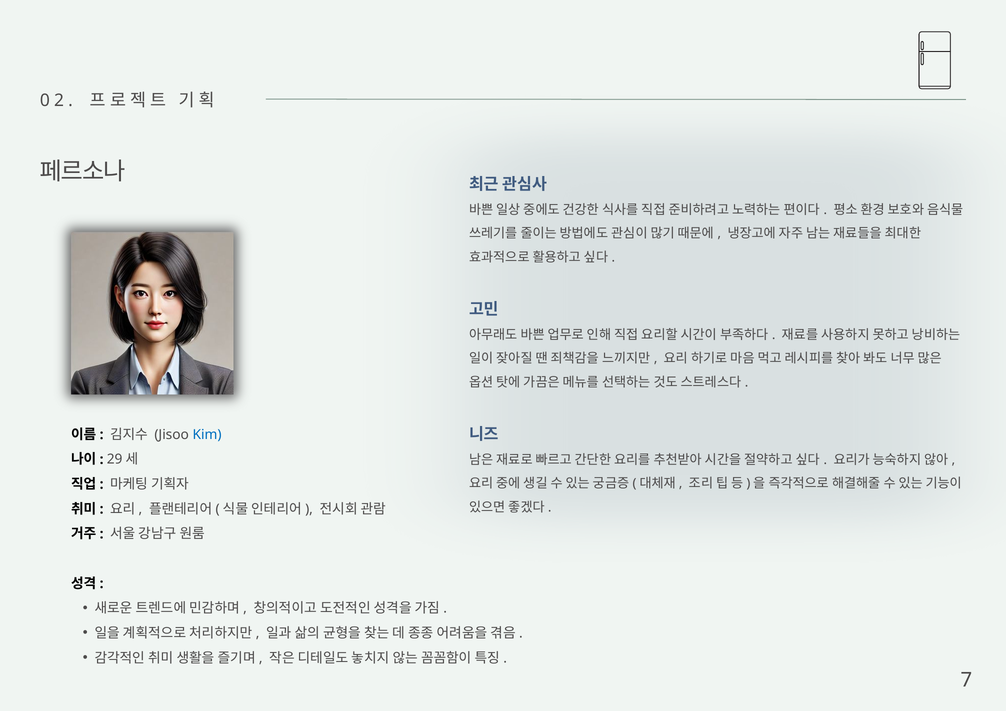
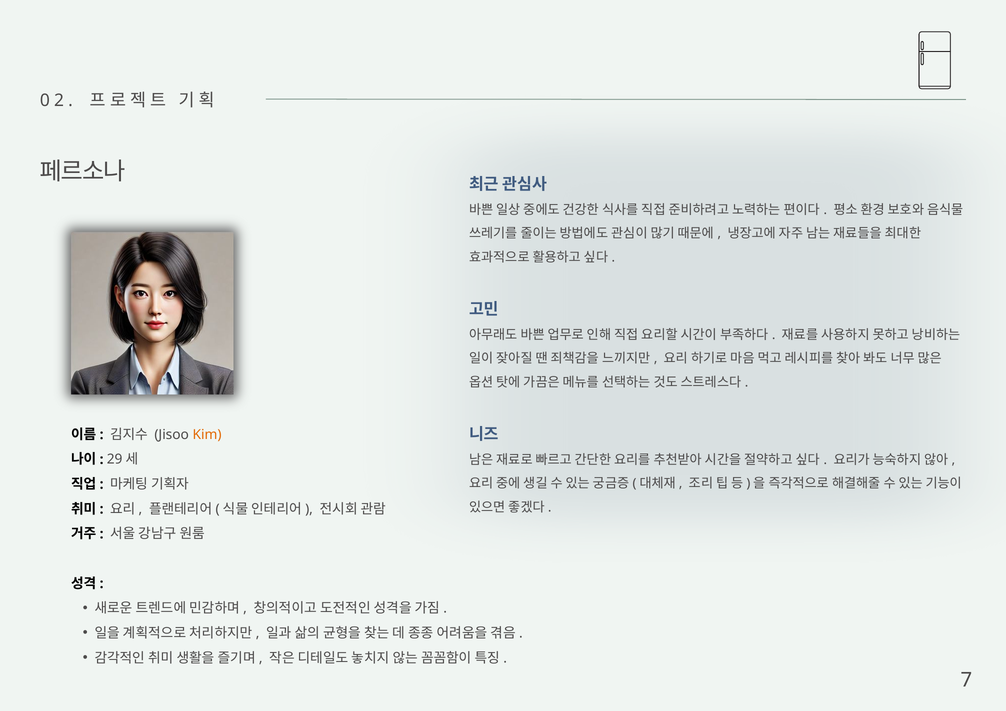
Kim colour: blue -> orange
